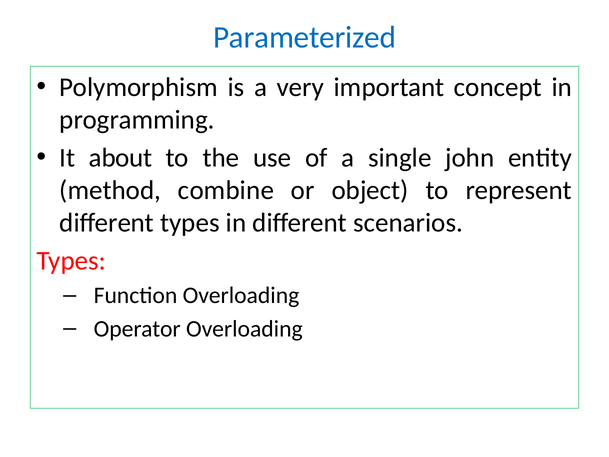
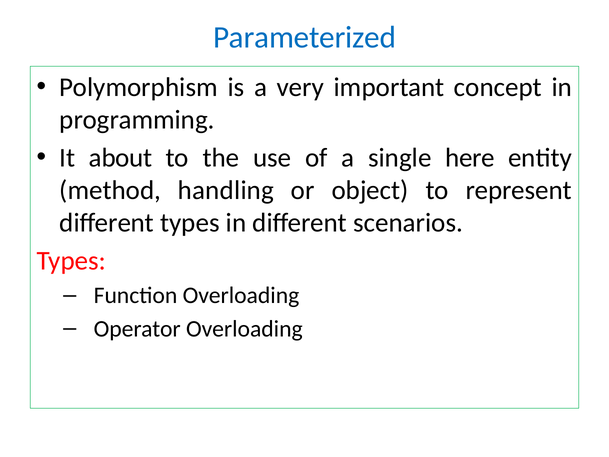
john: john -> here
combine: combine -> handling
